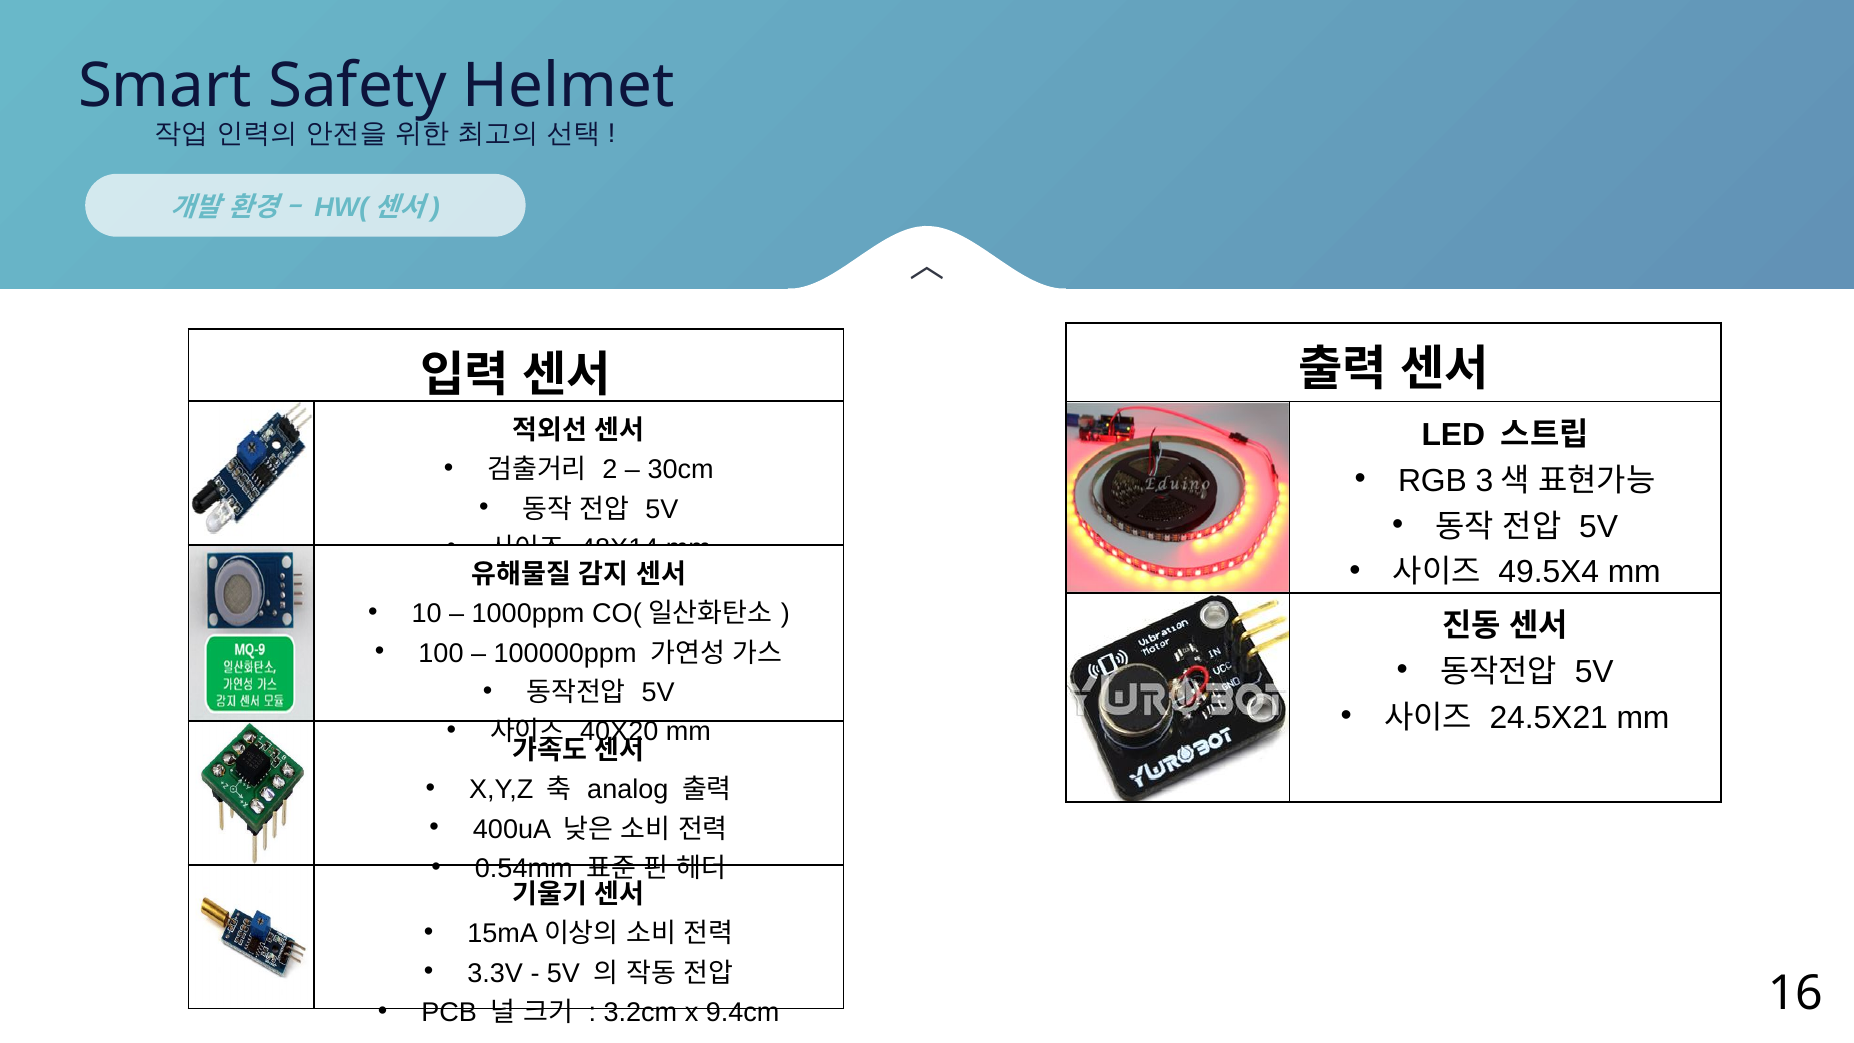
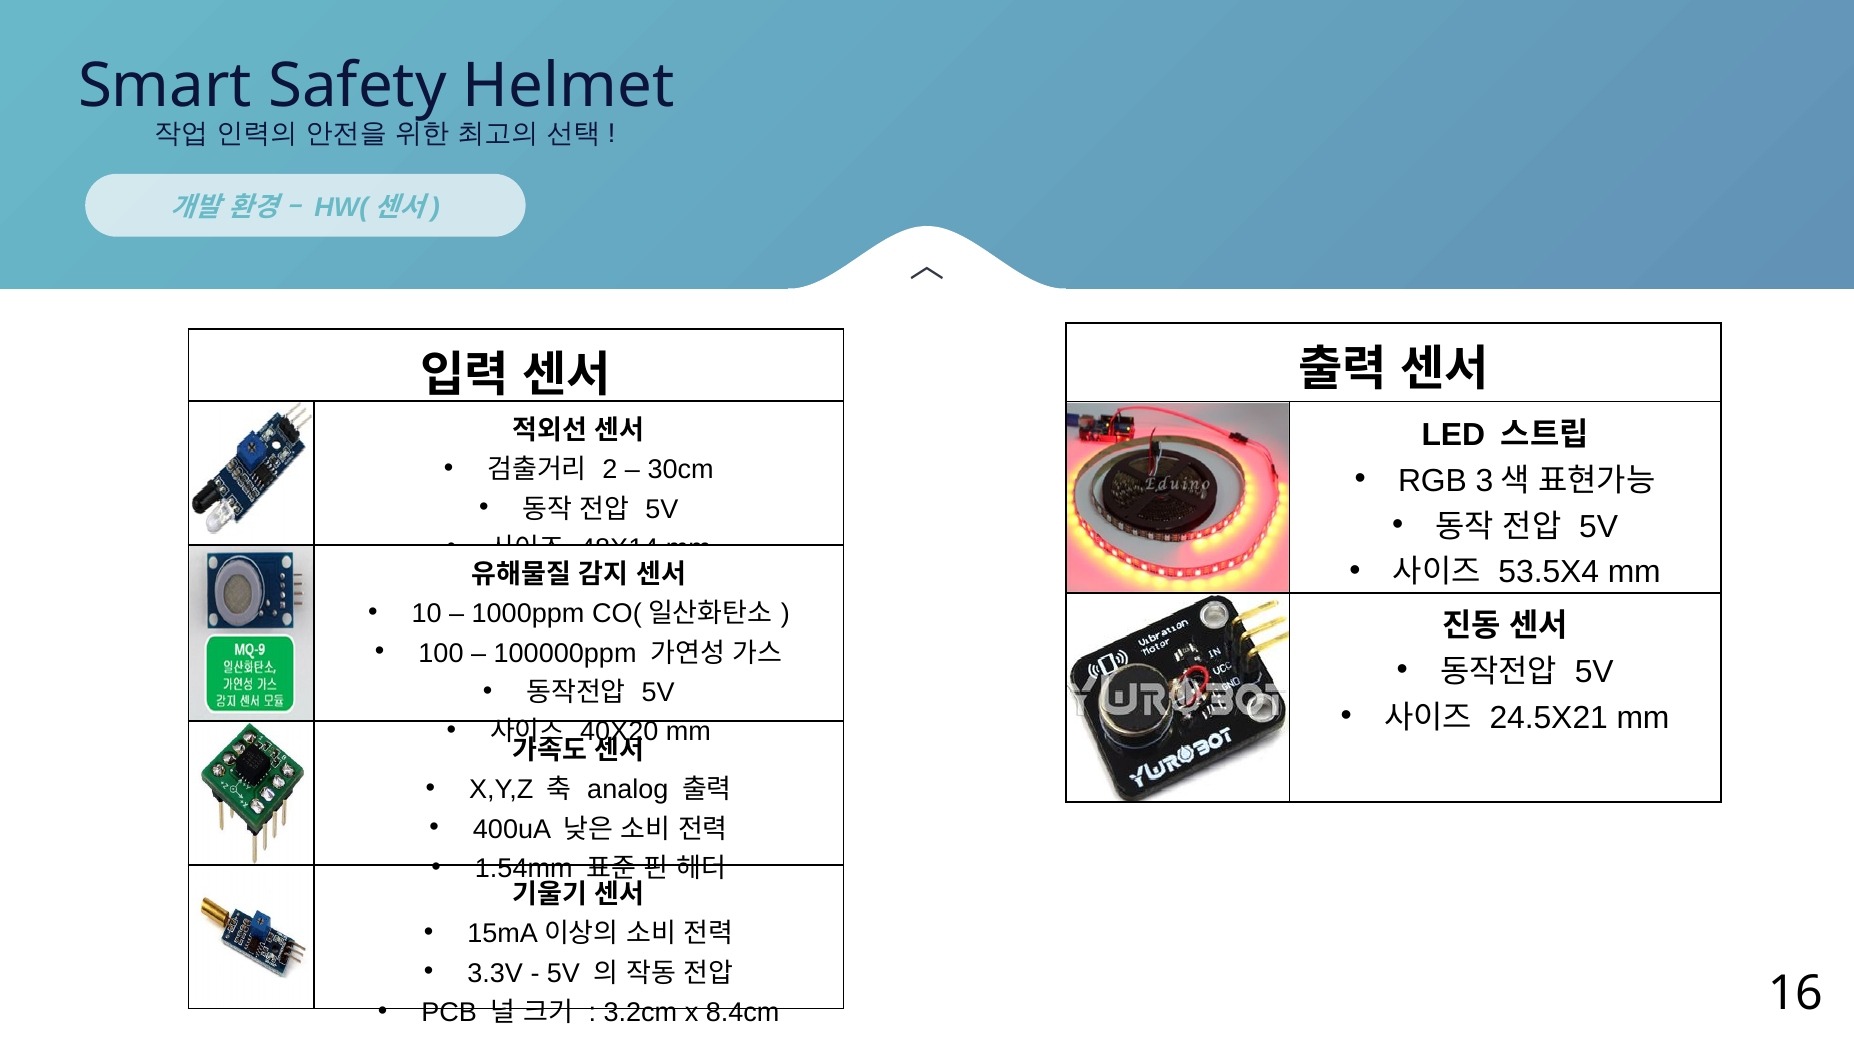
49.5X4: 49.5X4 -> 53.5X4
0.54mm: 0.54mm -> 1.54mm
9.4cm: 9.4cm -> 8.4cm
